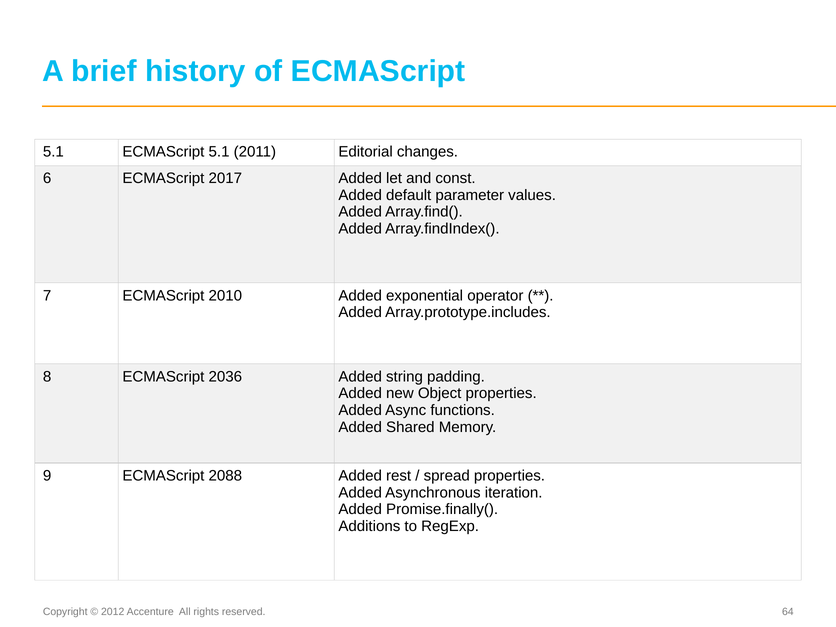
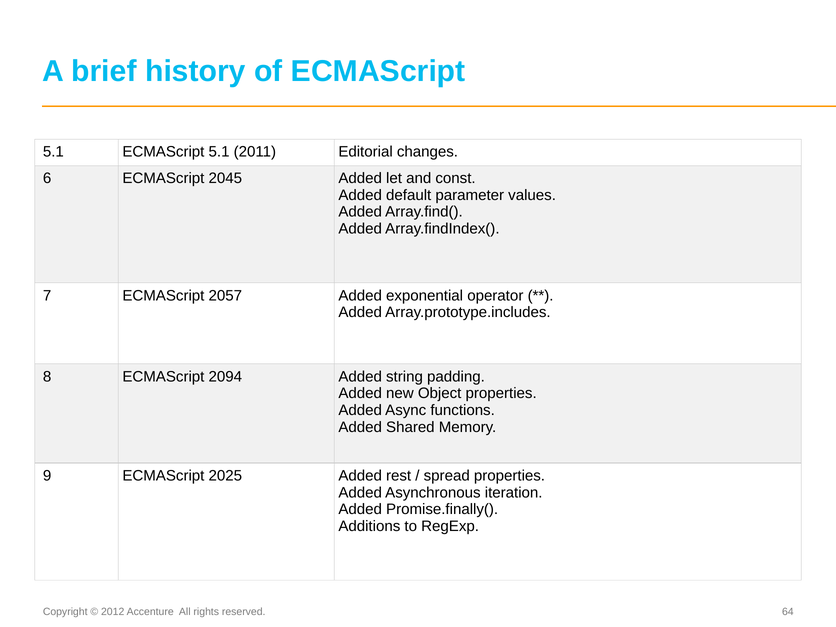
2017: 2017 -> 2045
2010: 2010 -> 2057
2036: 2036 -> 2094
2088: 2088 -> 2025
